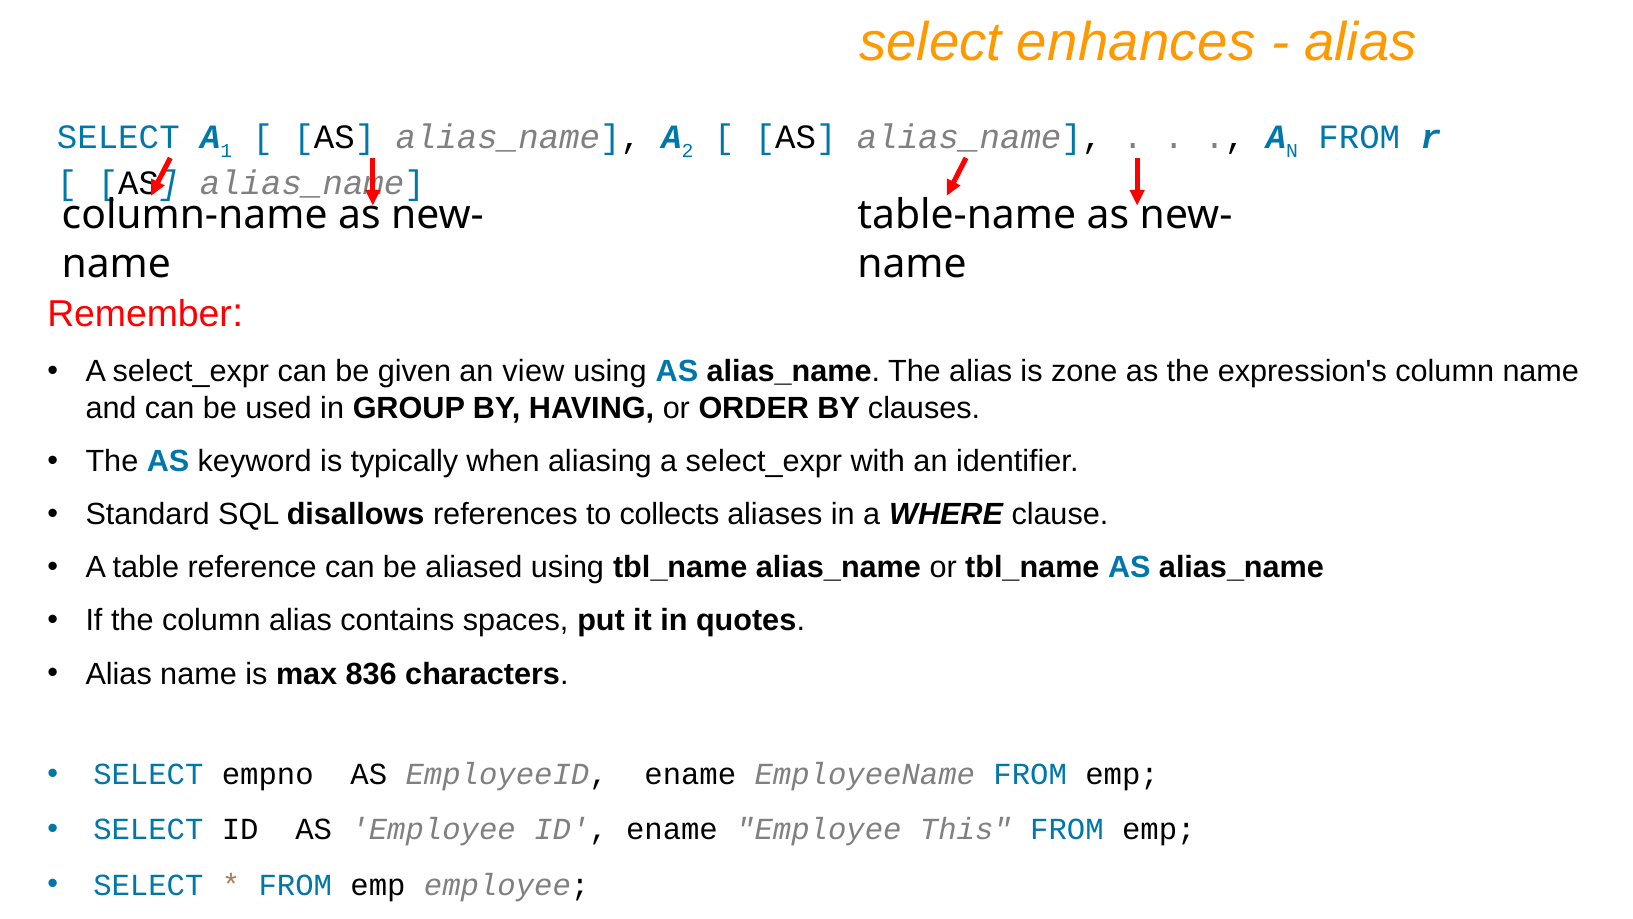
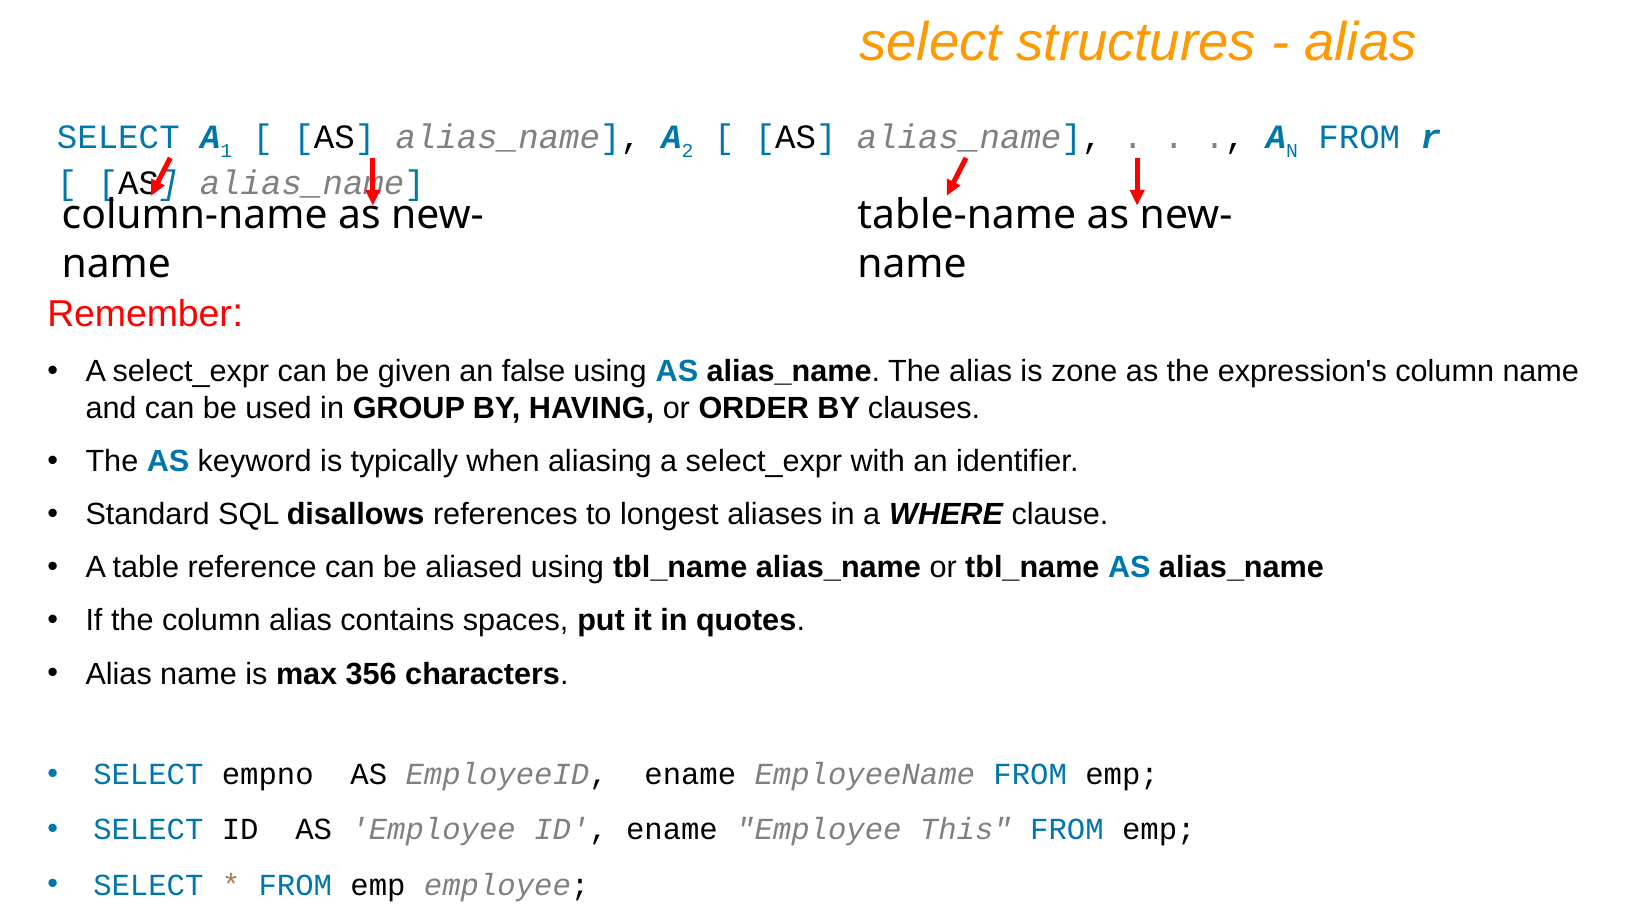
enhances: enhances -> structures
view: view -> false
collects: collects -> longest
836: 836 -> 356
